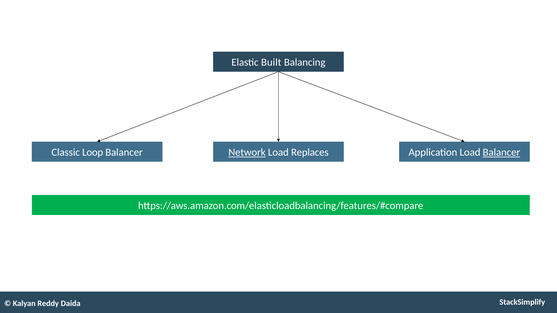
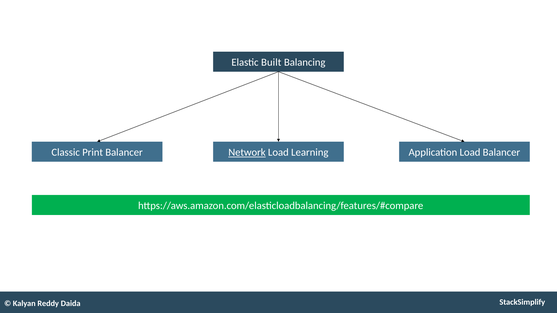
Loop: Loop -> Print
Replaces: Replaces -> Learning
Balancer at (501, 153) underline: present -> none
